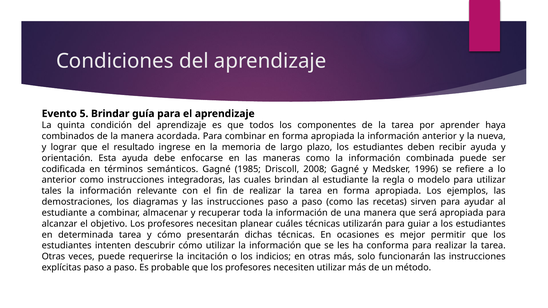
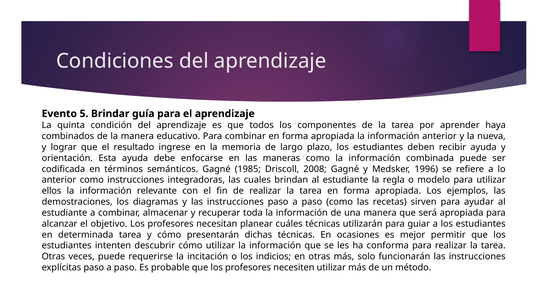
acordada: acordada -> educativo
tales: tales -> ellos
